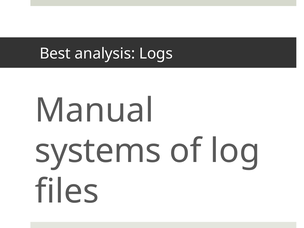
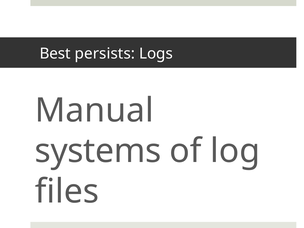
analysis: analysis -> persists
